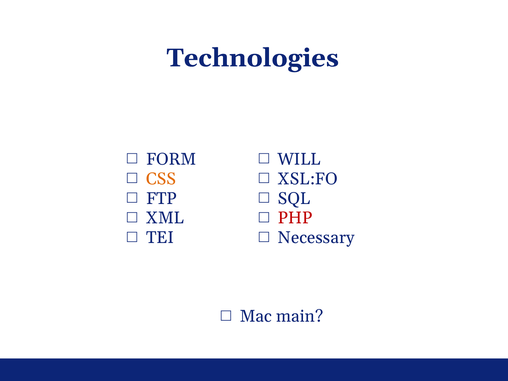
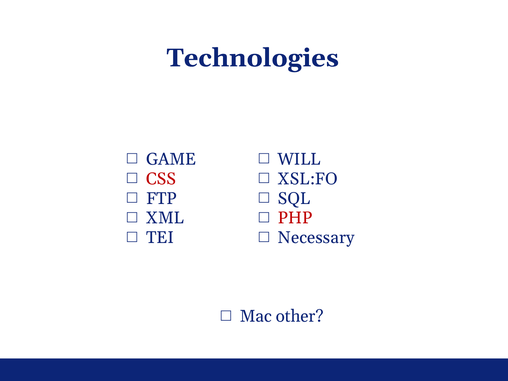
FORM: FORM -> GAME
CSS colour: orange -> red
main: main -> other
